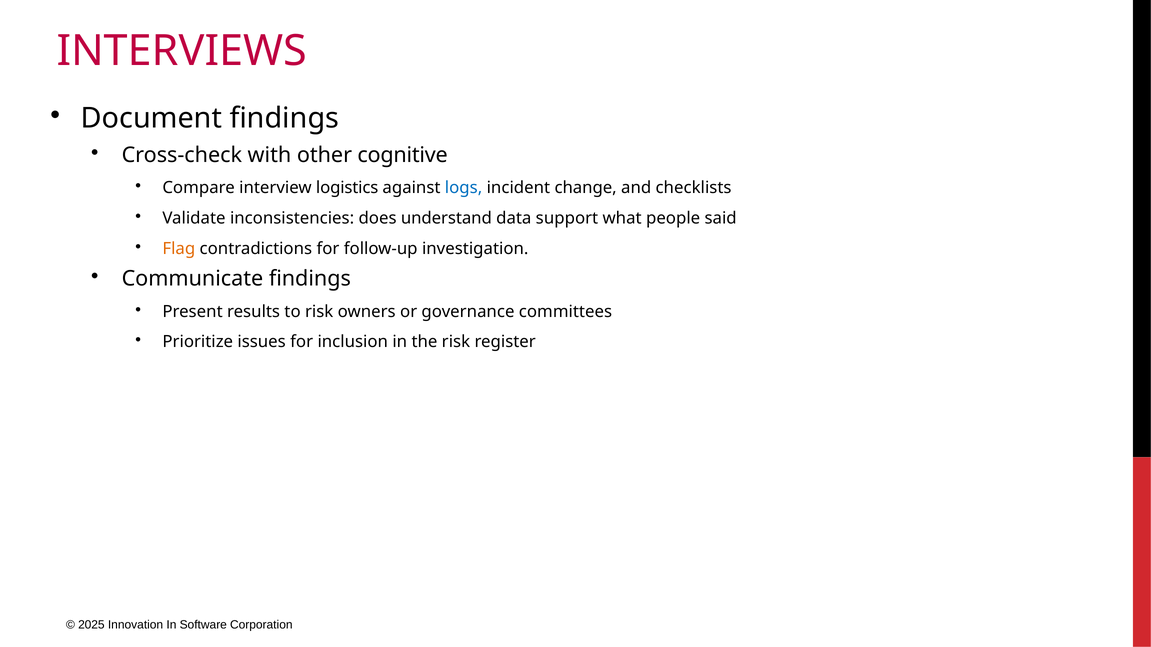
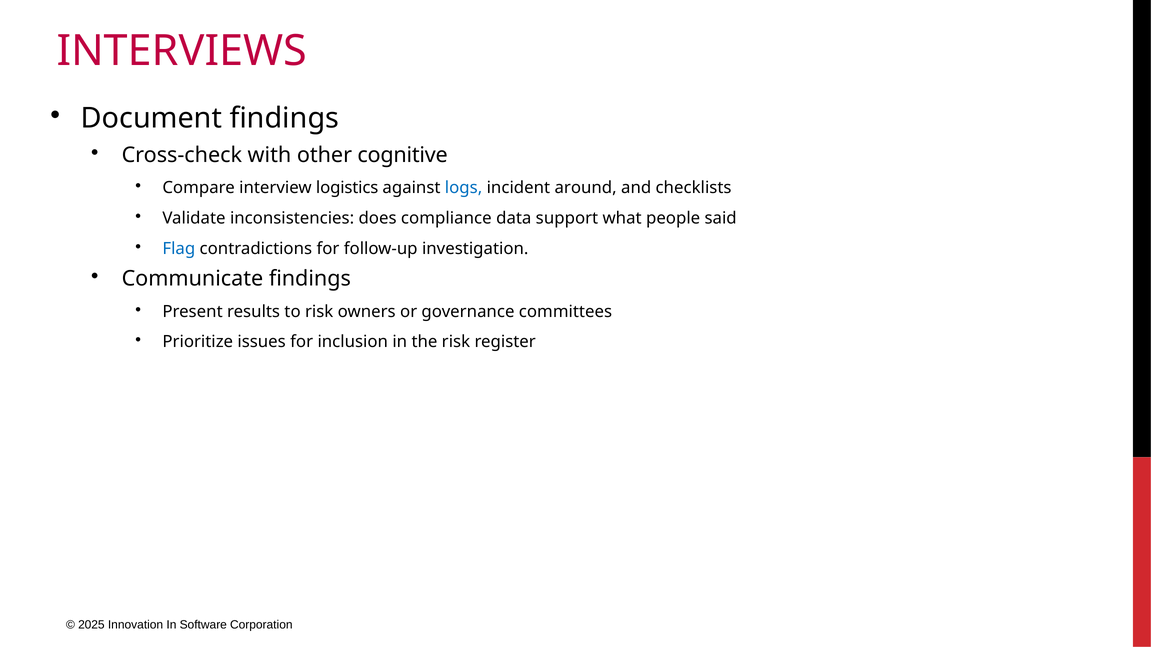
change: change -> around
understand: understand -> compliance
Flag colour: orange -> blue
